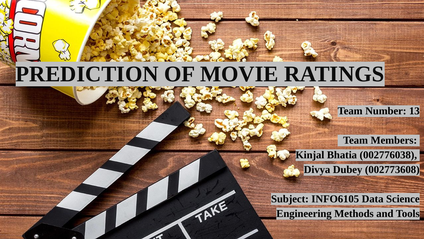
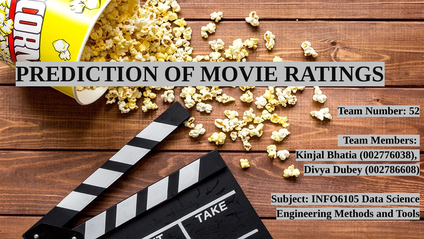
13: 13 -> 52
002773608: 002773608 -> 002786608
